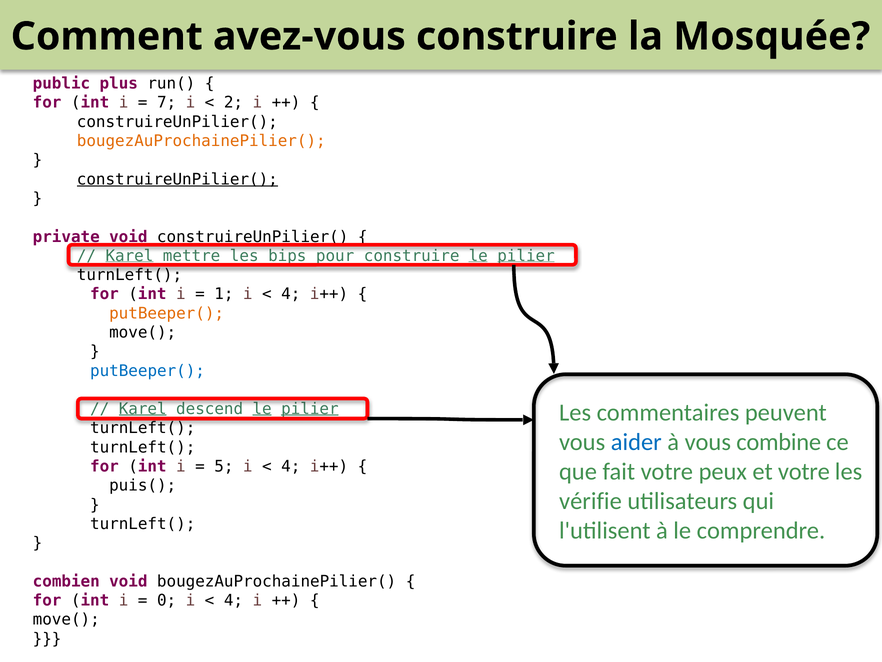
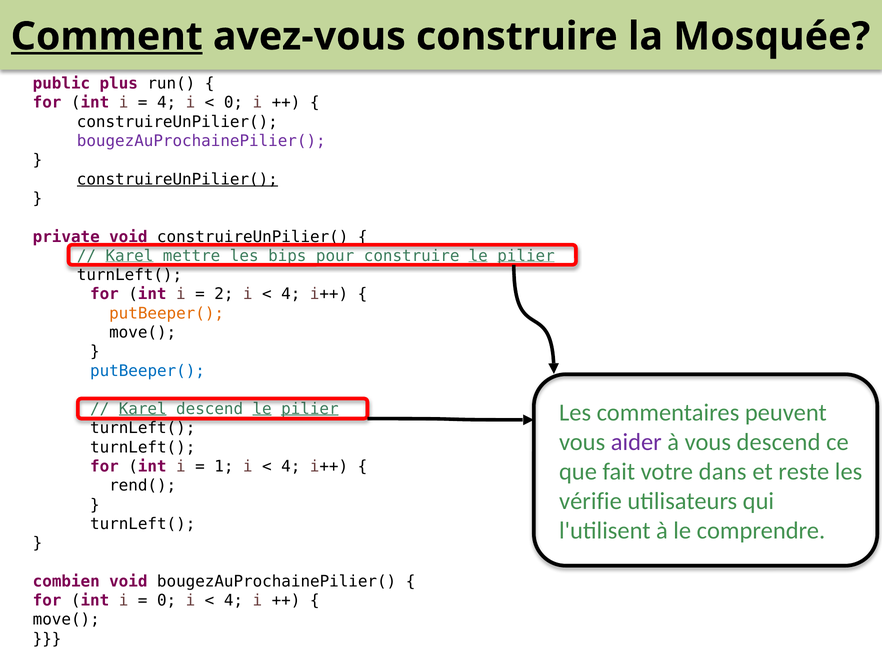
Comment underline: none -> present
7 at (167, 103): 7 -> 4
2 at (233, 103): 2 -> 0
bougezAuProchainePilier( at (201, 141) colour: orange -> purple
1: 1 -> 2
aider colour: blue -> purple
vous combine: combine -> descend
5: 5 -> 1
peux: peux -> dans
et votre: votre -> reste
puis(: puis( -> rend(
